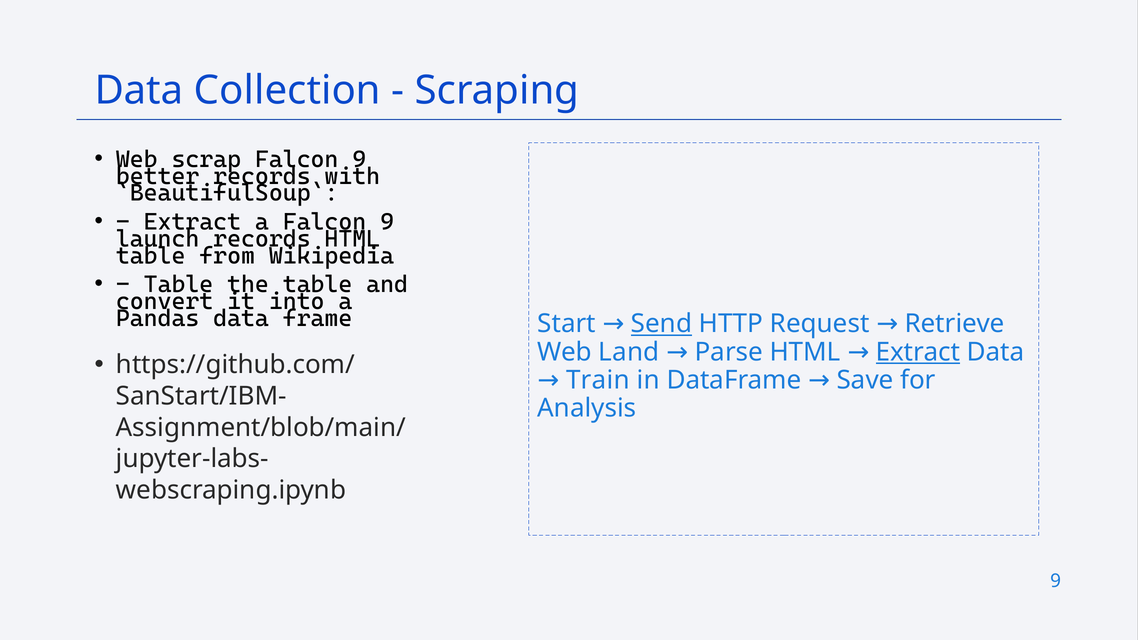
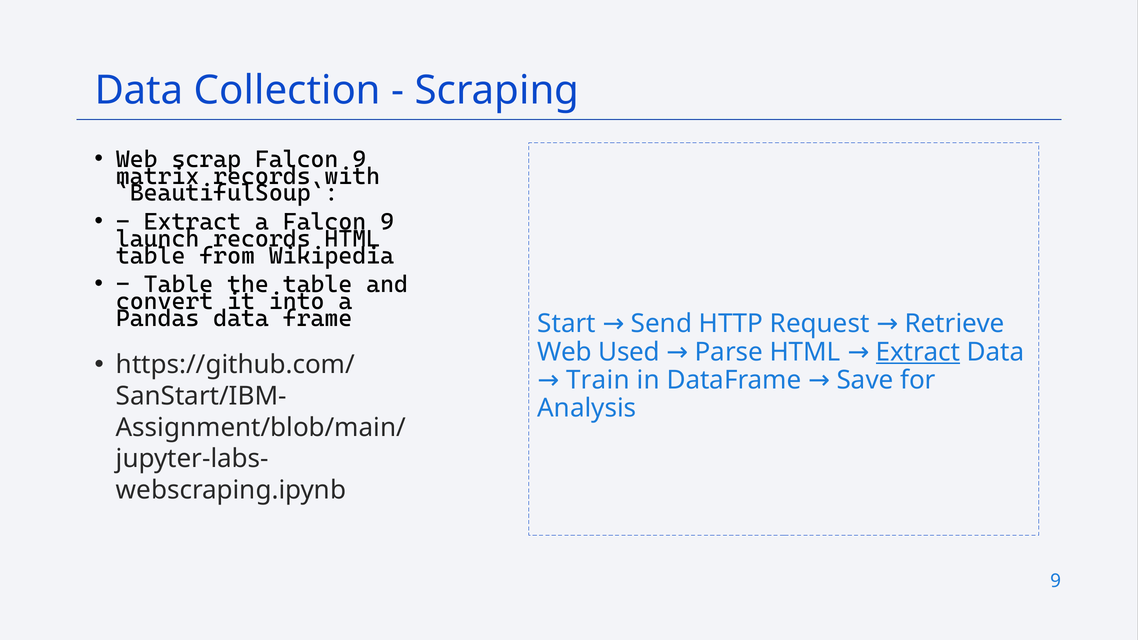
better: better -> matrix
Send underline: present -> none
Land: Land -> Used
